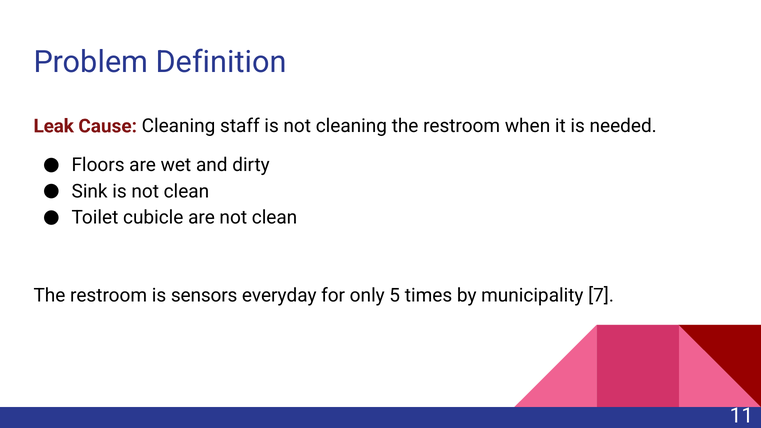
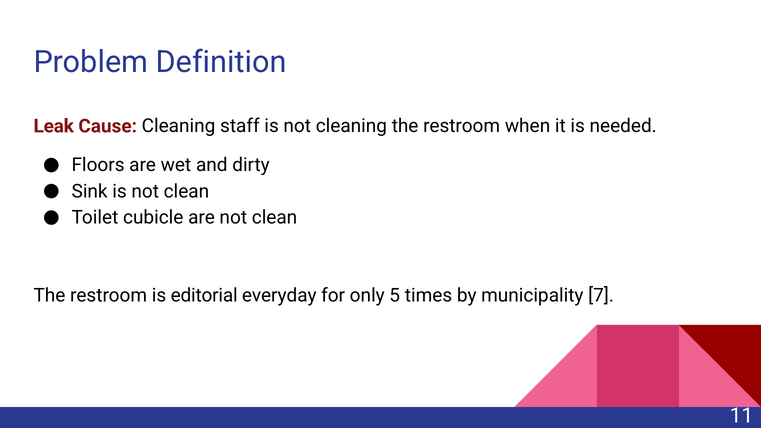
sensors: sensors -> editorial
